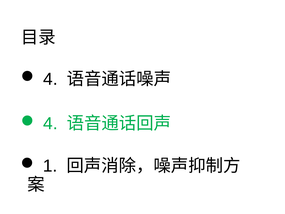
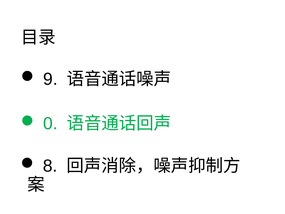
4 at (50, 79): 4 -> 9
4 at (50, 123): 4 -> 0
1: 1 -> 8
